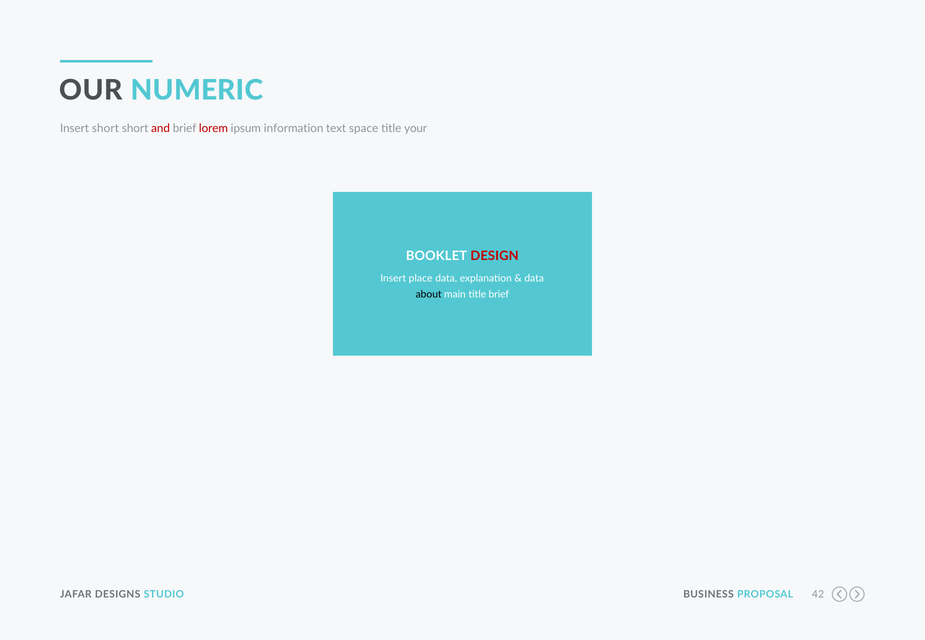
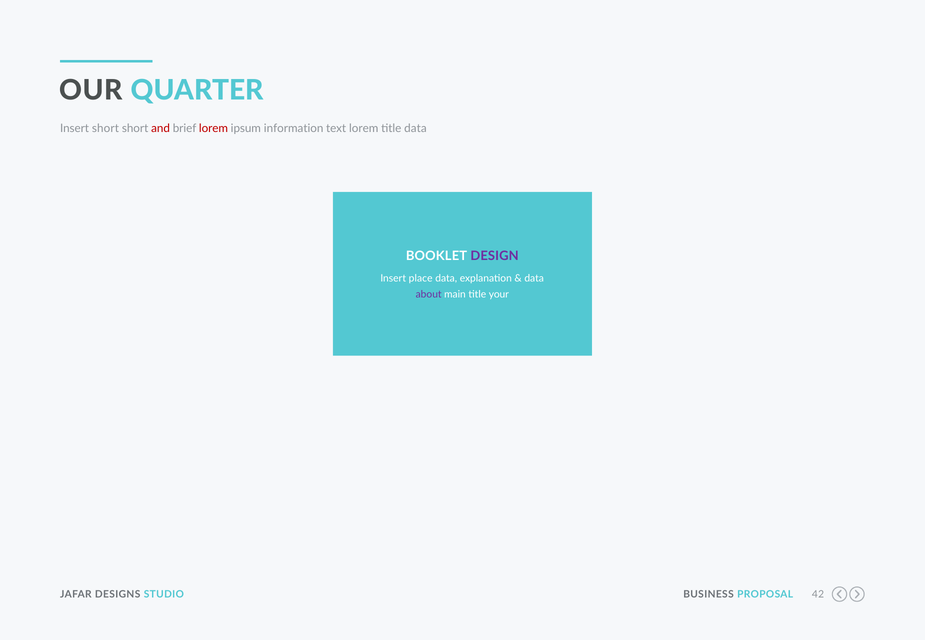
NUMERIC: NUMERIC -> QUARTER
text space: space -> lorem
title your: your -> data
DESIGN colour: red -> purple
about colour: black -> purple
title brief: brief -> your
